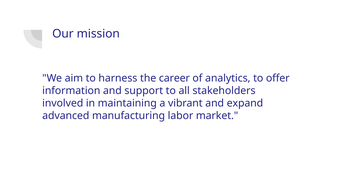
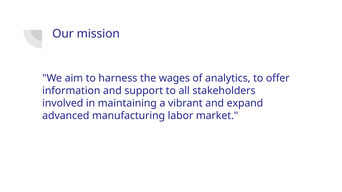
career: career -> wages
